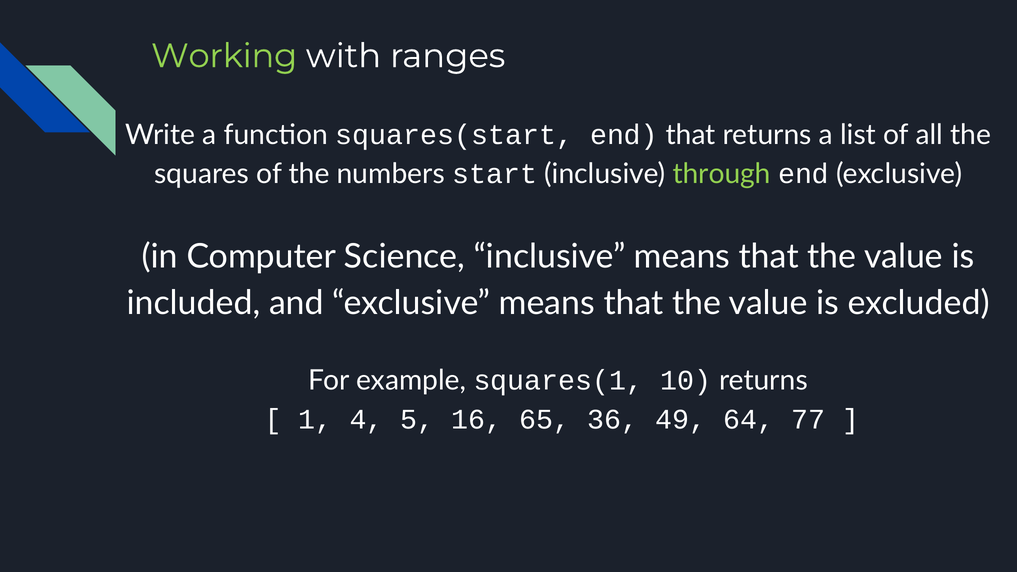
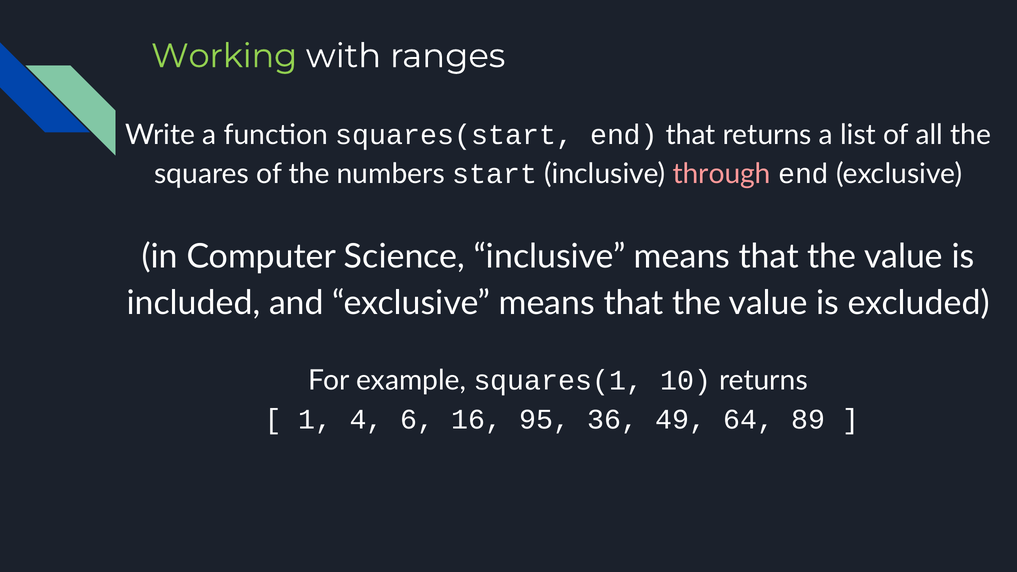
through colour: light green -> pink
5: 5 -> 6
65: 65 -> 95
77: 77 -> 89
